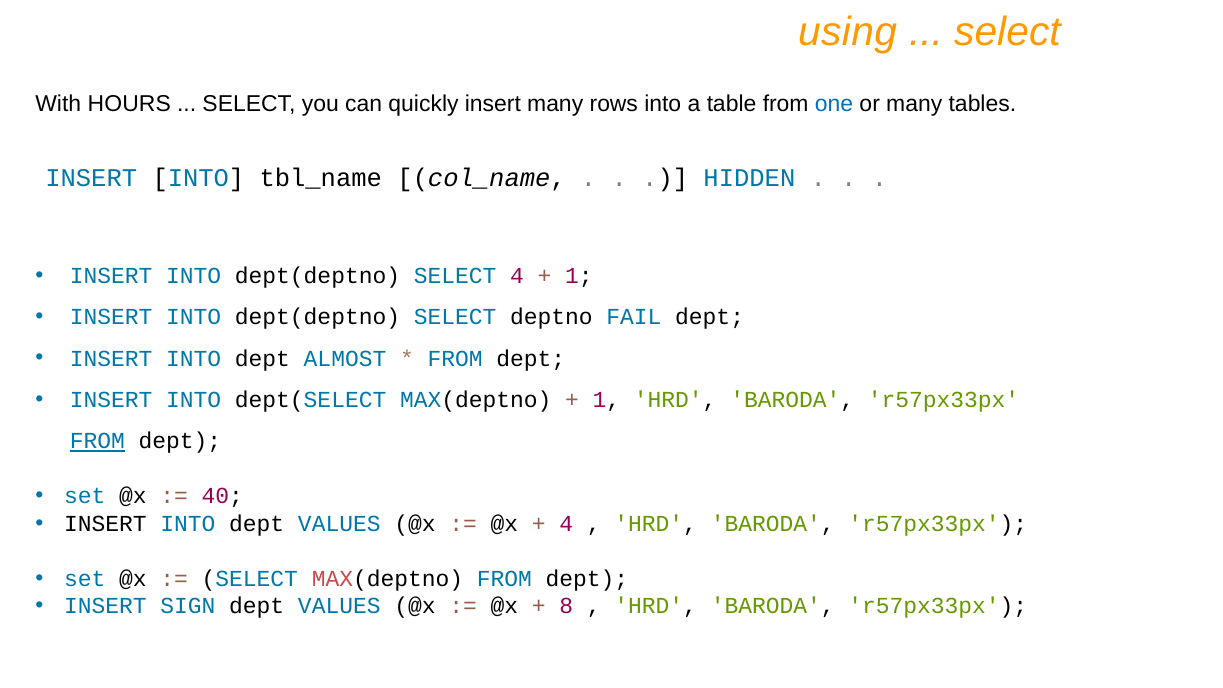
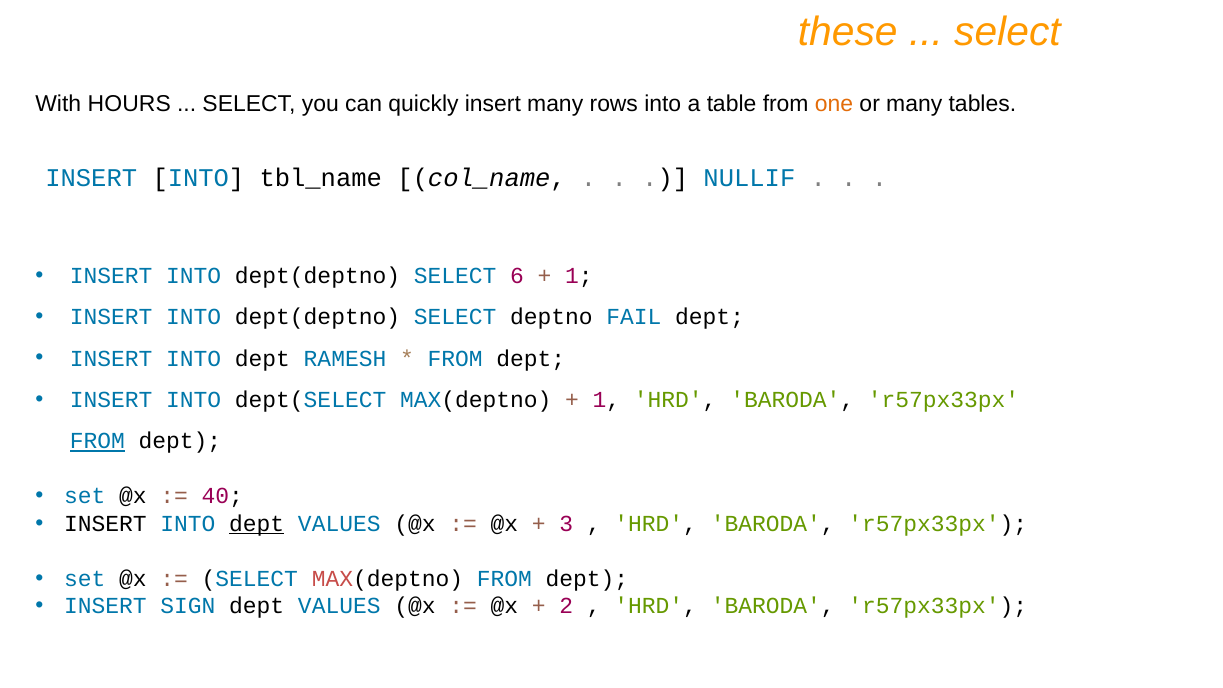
using: using -> these
one colour: blue -> orange
HIDDEN: HIDDEN -> NULLIF
SELECT 4: 4 -> 6
ALMOST: ALMOST -> RAMESH
dept at (257, 524) underline: none -> present
4 at (566, 524): 4 -> 3
8: 8 -> 2
